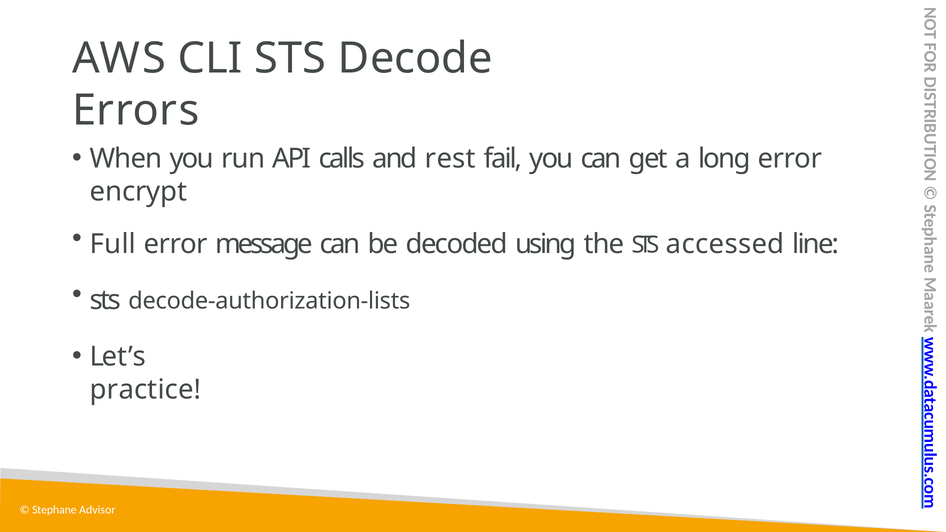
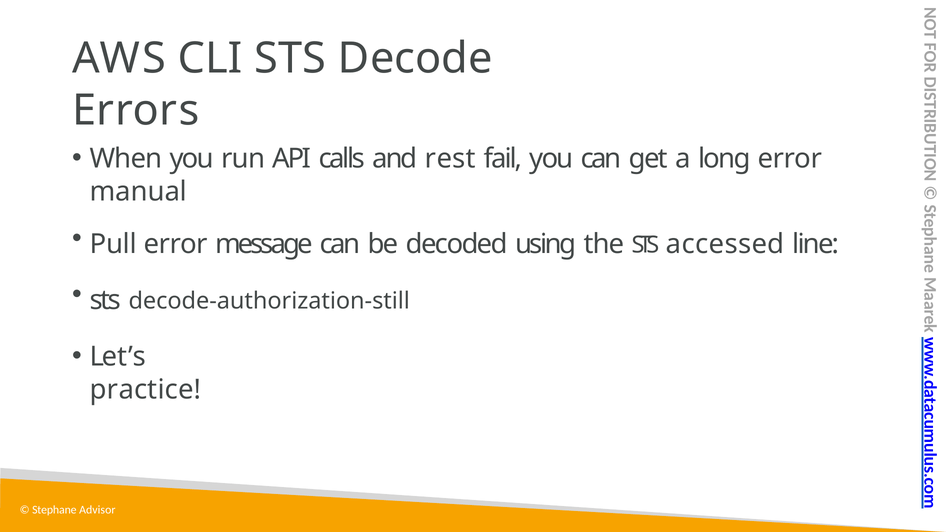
encrypt: encrypt -> manual
Full: Full -> Pull
decode-authorization-lists: decode-authorization-lists -> decode-authorization-still
